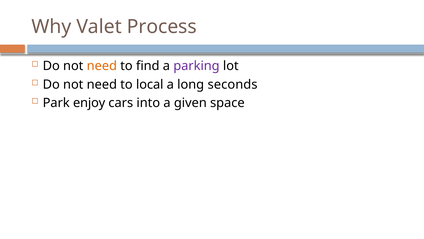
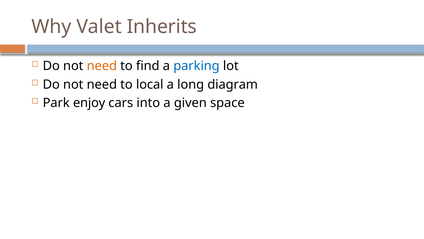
Process: Process -> Inherits
parking colour: purple -> blue
seconds: seconds -> diagram
